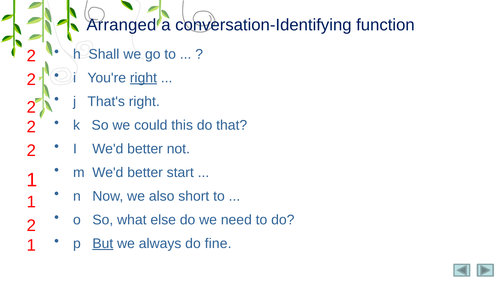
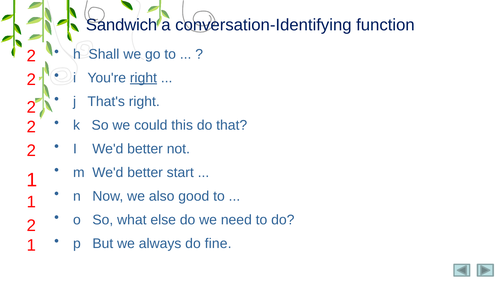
Arranged: Arranged -> Sandwich
short: short -> good
But underline: present -> none
